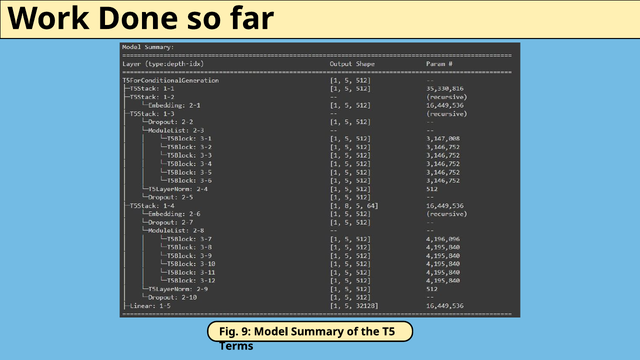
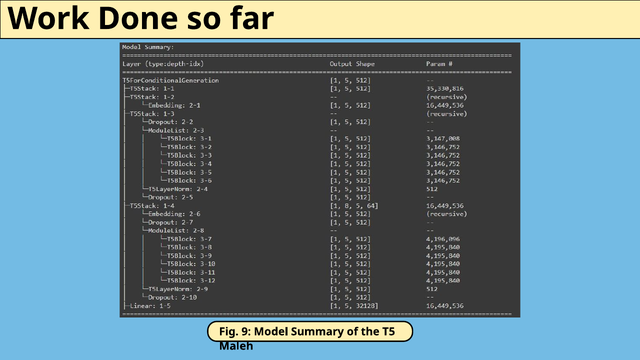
Terms: Terms -> Maleh
